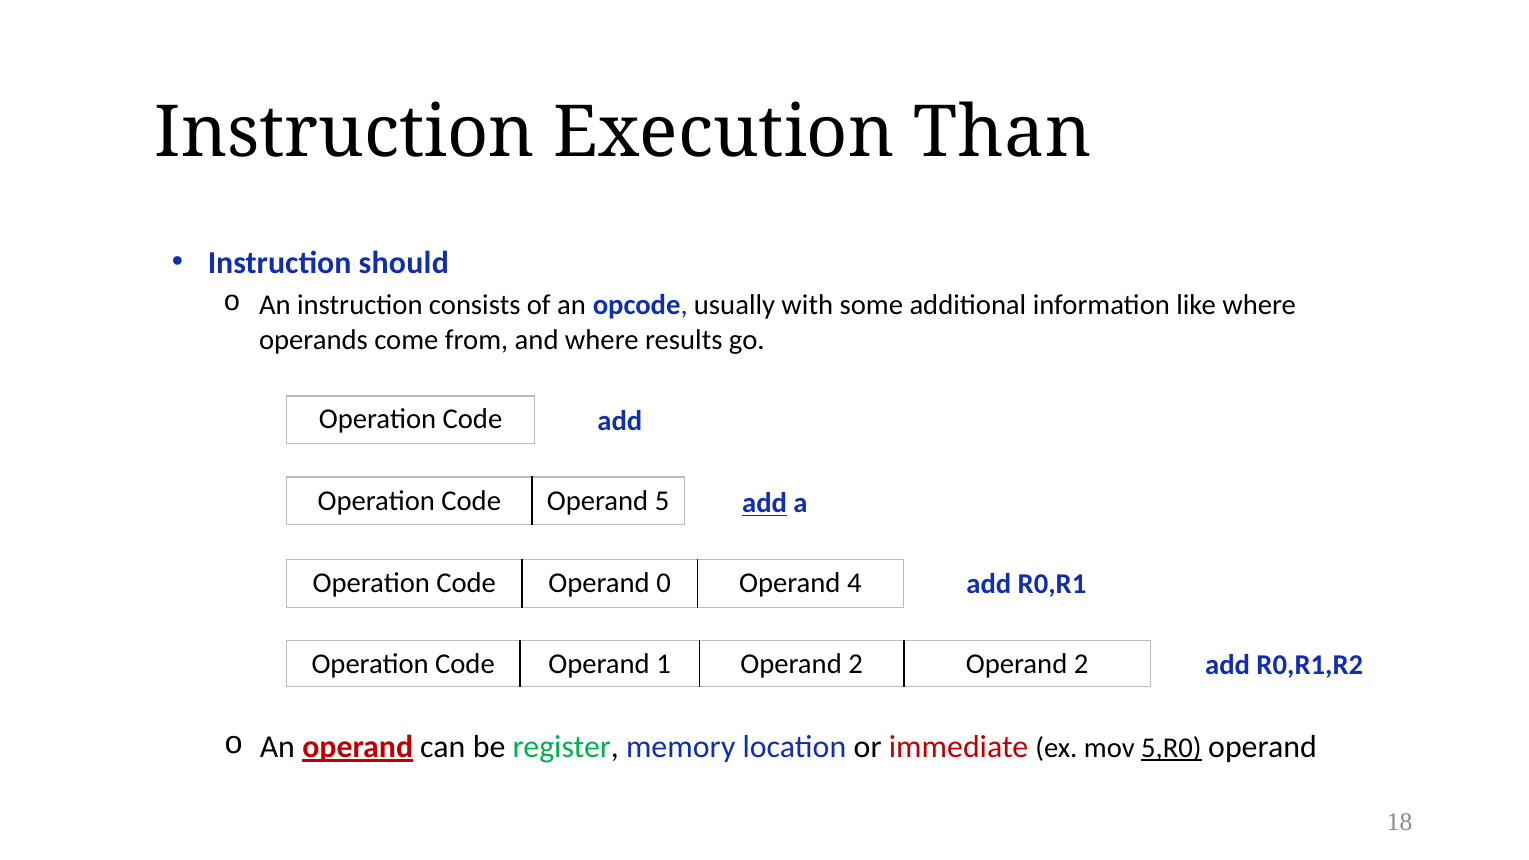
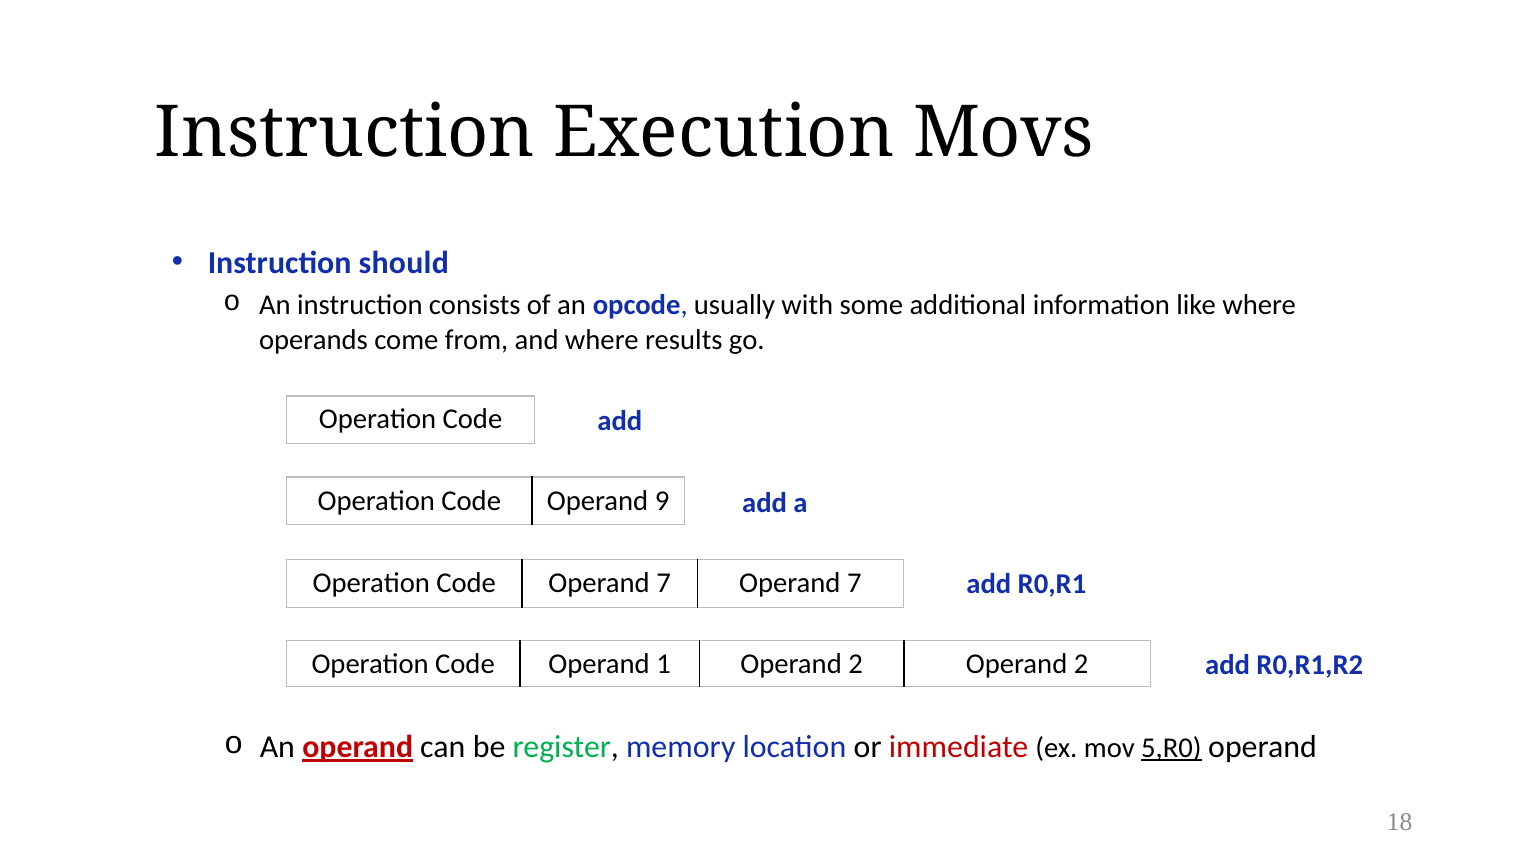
Than: Than -> Movs
5: 5 -> 9
add at (765, 503) underline: present -> none
Code Operand 0: 0 -> 7
4 at (854, 583): 4 -> 7
